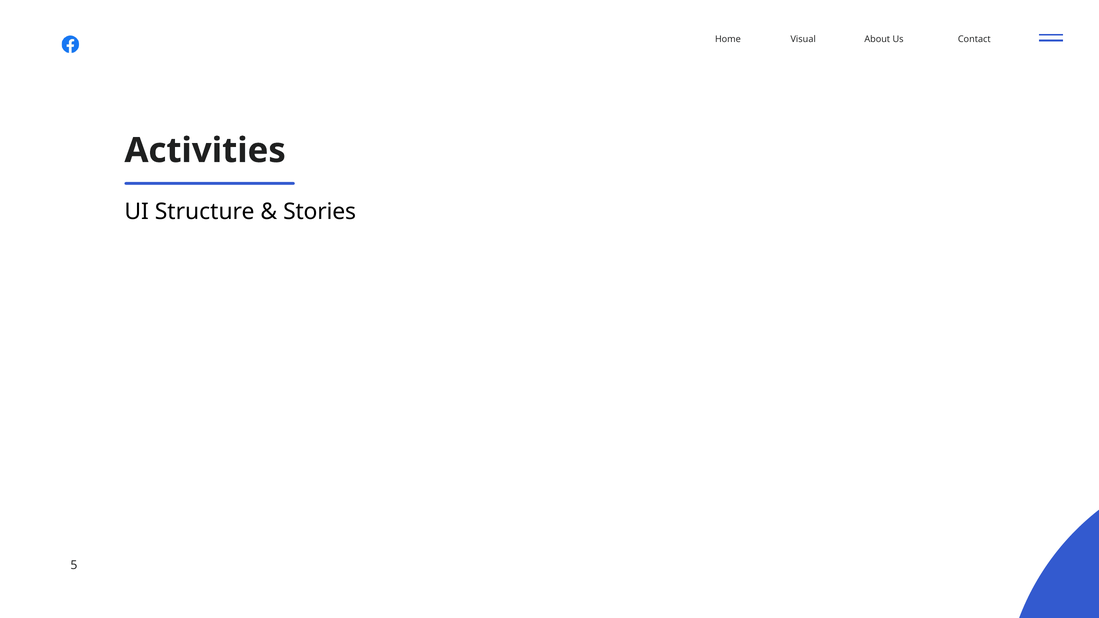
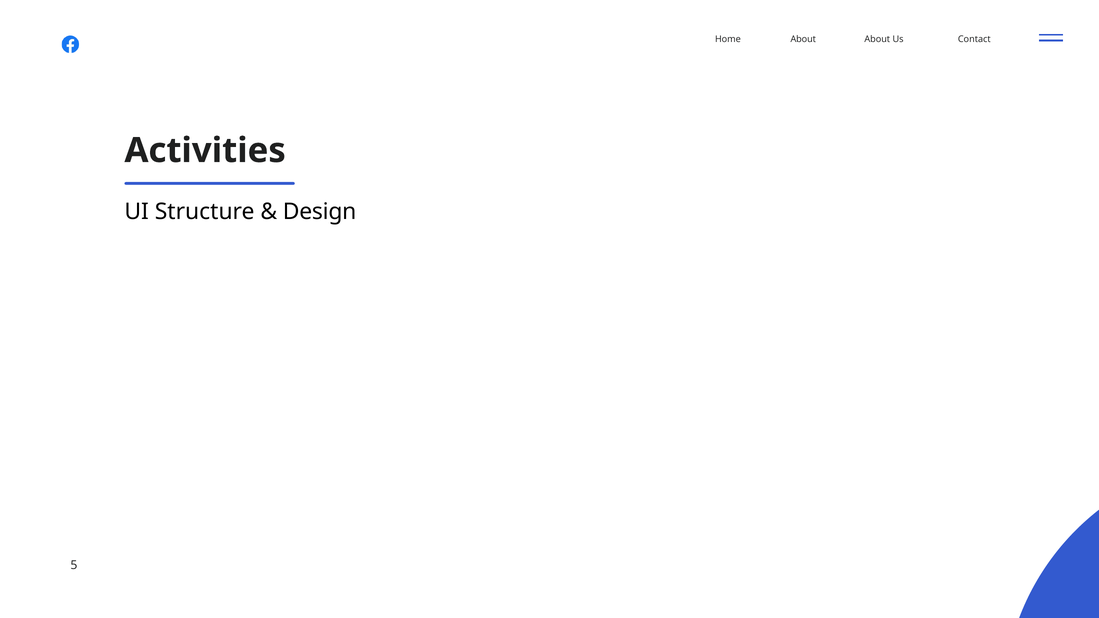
Visual at (803, 39): Visual -> About
Stories: Stories -> Design
